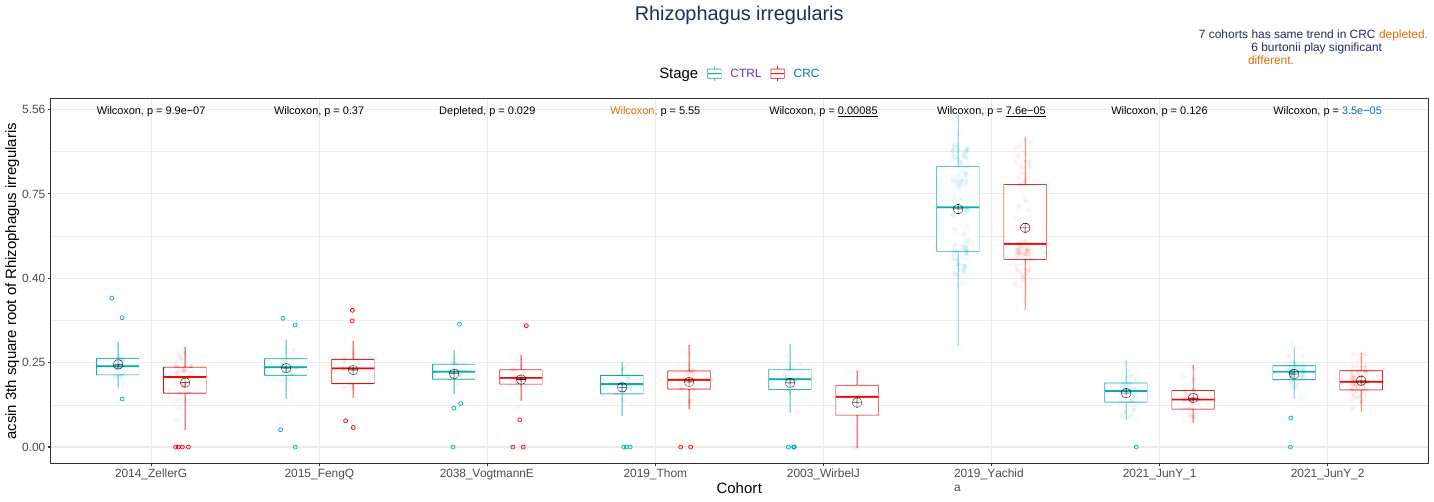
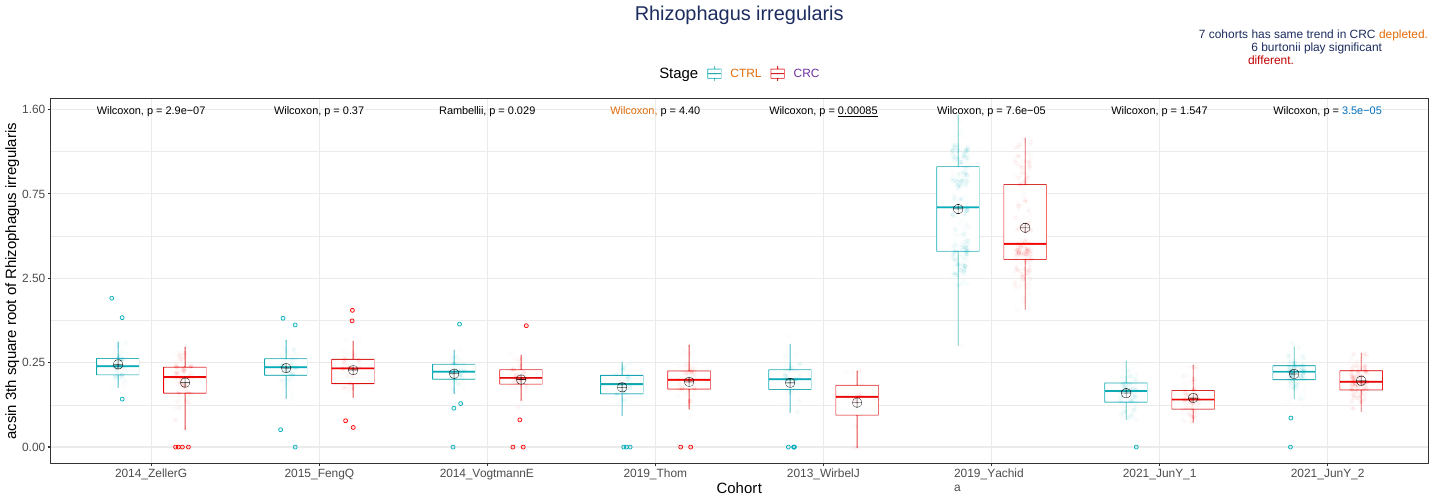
different colour: orange -> red
CTRL colour: purple -> orange
CRC at (807, 74) colour: blue -> purple
5.56: 5.56 -> 1.60
9.9e−07: 9.9e−07 -> 2.9e−07
0.37 Depleted: Depleted -> Rambellii
5.55: 5.55 -> 4.40
7.6e−05 underline: present -> none
0.126: 0.126 -> 1.547
0.40: 0.40 -> 2.50
2038_VogtmannE: 2038_VogtmannE -> 2014_VogtmannE
2003_WirbelJ: 2003_WirbelJ -> 2013_WirbelJ
